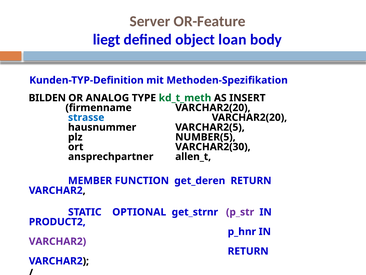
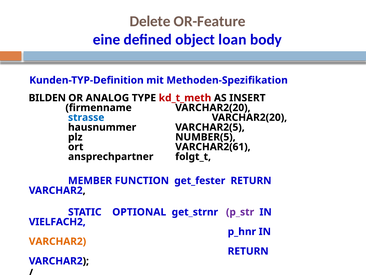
Server: Server -> Delete
liegt: liegt -> eine
kd_t_meth colour: green -> red
VARCHAR2(30: VARCHAR2(30 -> VARCHAR2(61
allen_t: allen_t -> folgt_t
get_deren: get_deren -> get_fester
PRODUCT2: PRODUCT2 -> VIELFACH2
VARCHAR2 at (57, 241) colour: purple -> orange
